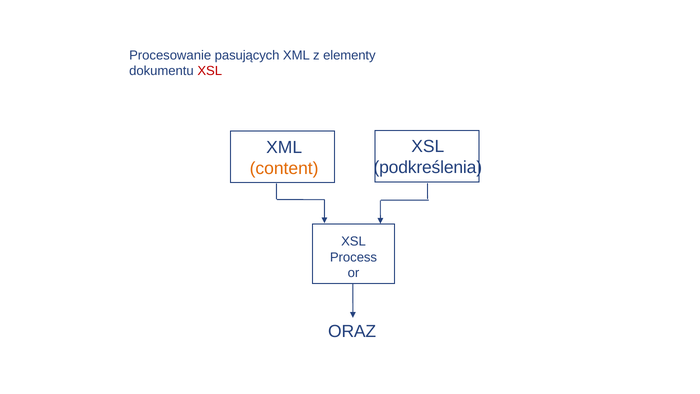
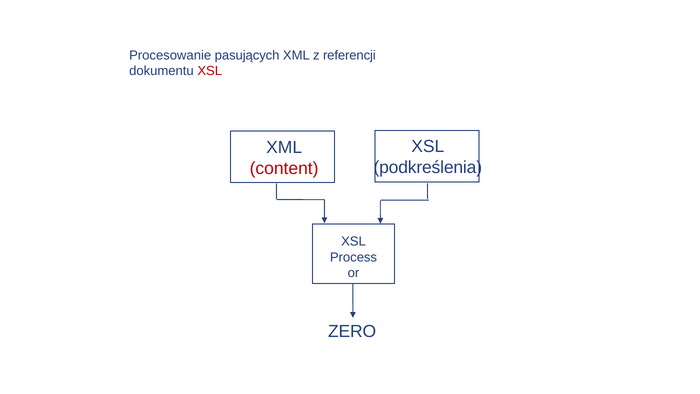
elementy: elementy -> referencji
content colour: orange -> red
ORAZ: ORAZ -> ZERO
